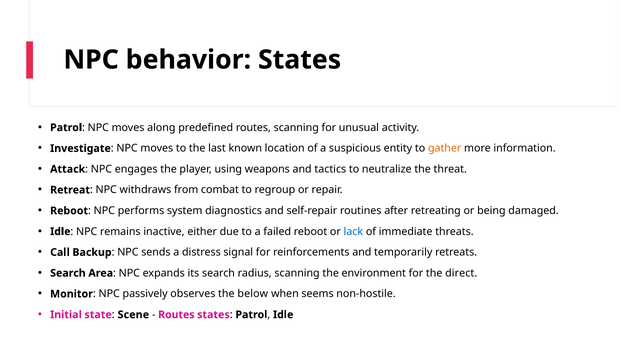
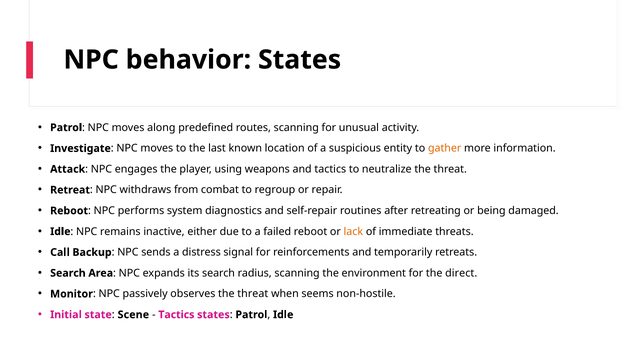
lack colour: blue -> orange
observes the below: below -> threat
Routes at (176, 314): Routes -> Tactics
